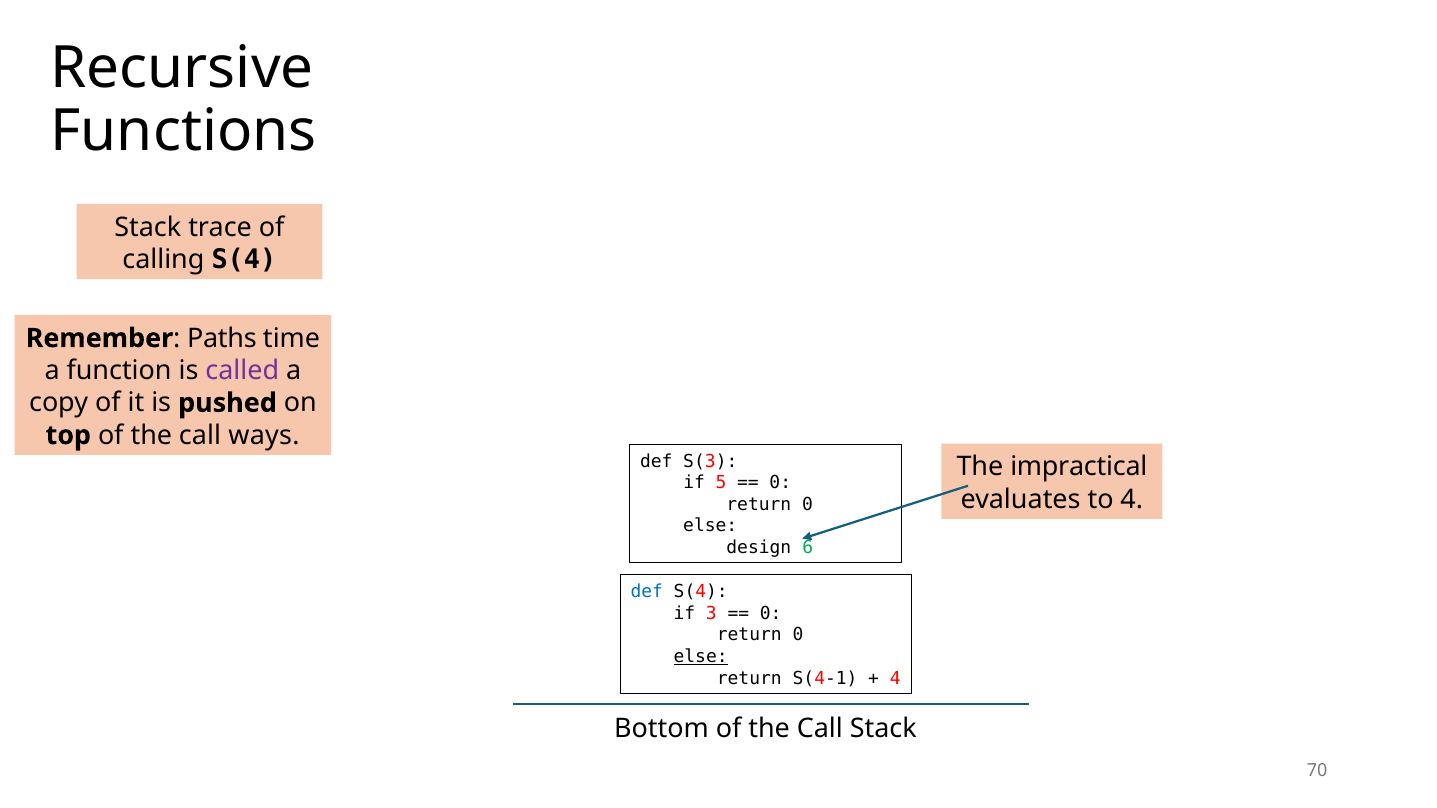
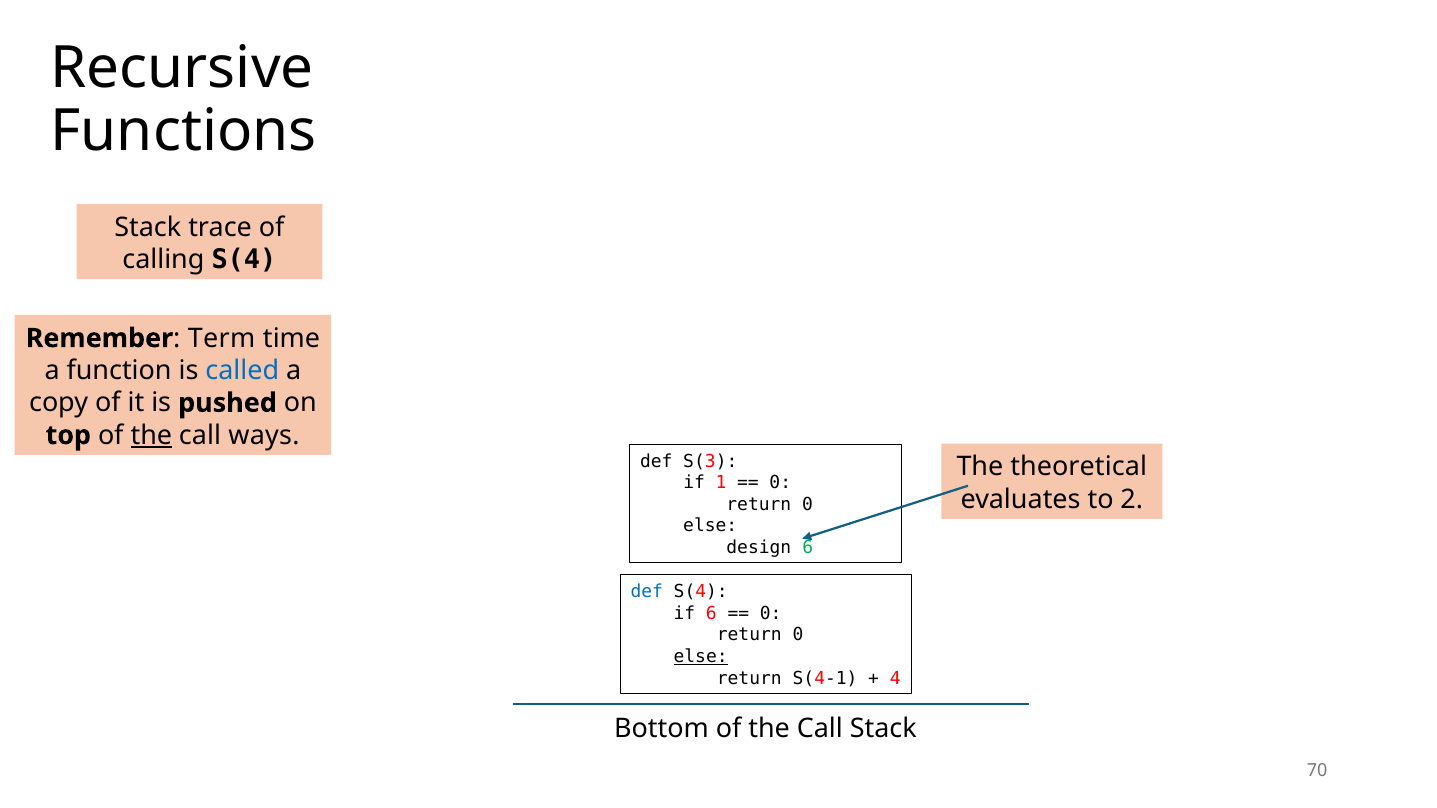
Paths: Paths -> Term
called colour: purple -> blue
the at (151, 435) underline: none -> present
impractical: impractical -> theoretical
5: 5 -> 1
to 4: 4 -> 2
if 3: 3 -> 6
